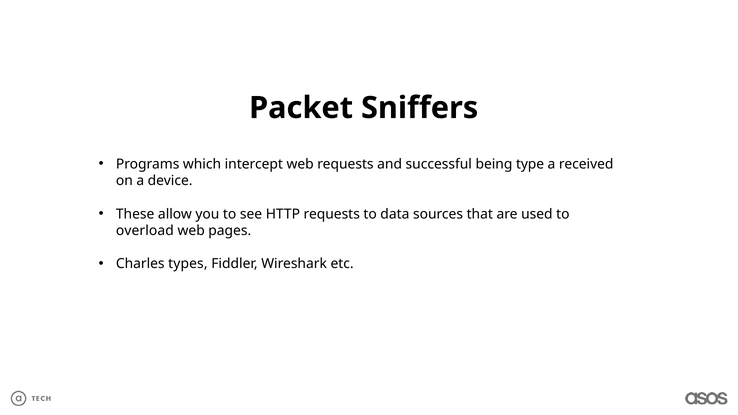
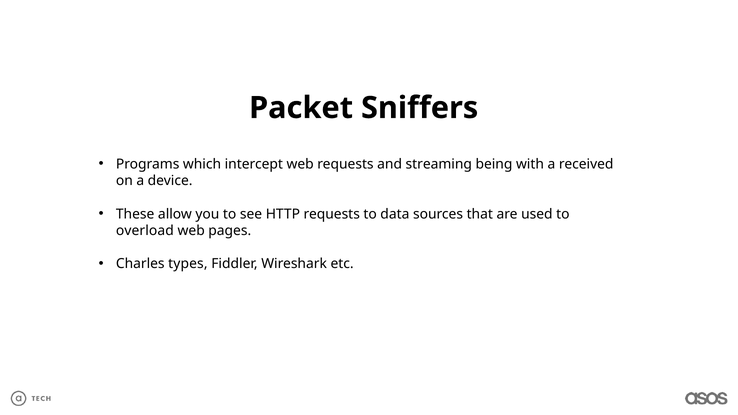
successful: successful -> streaming
type: type -> with
